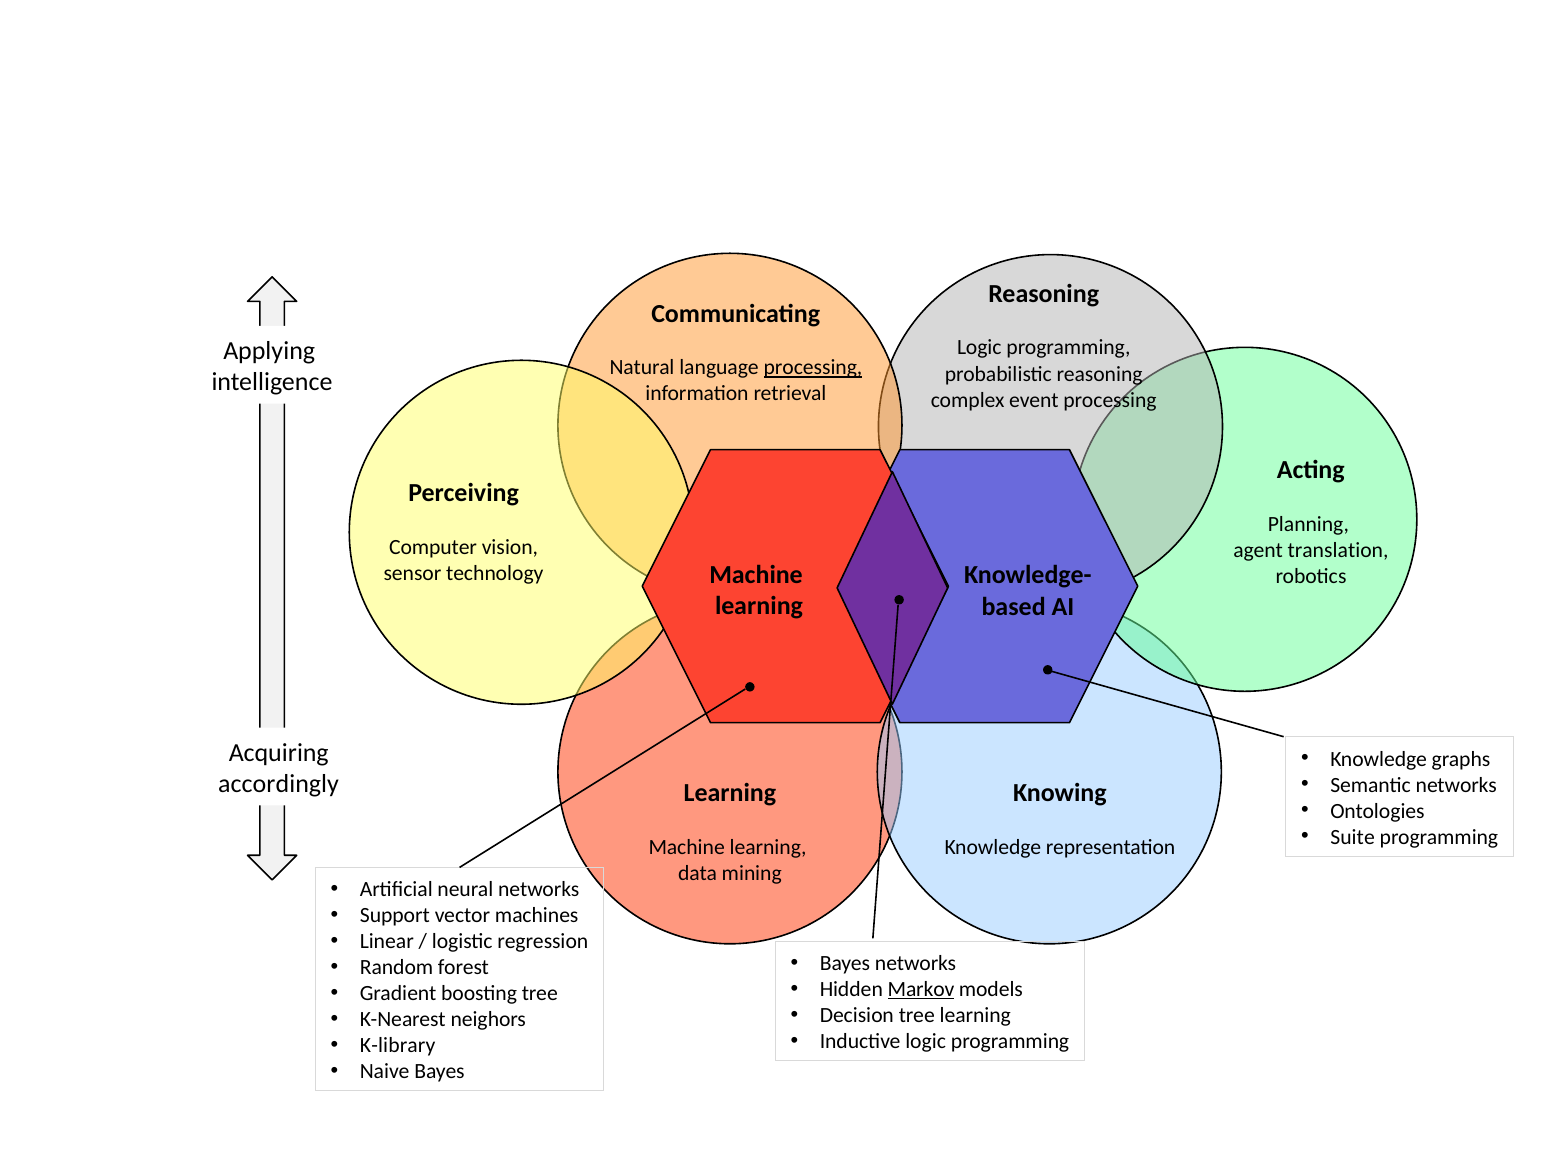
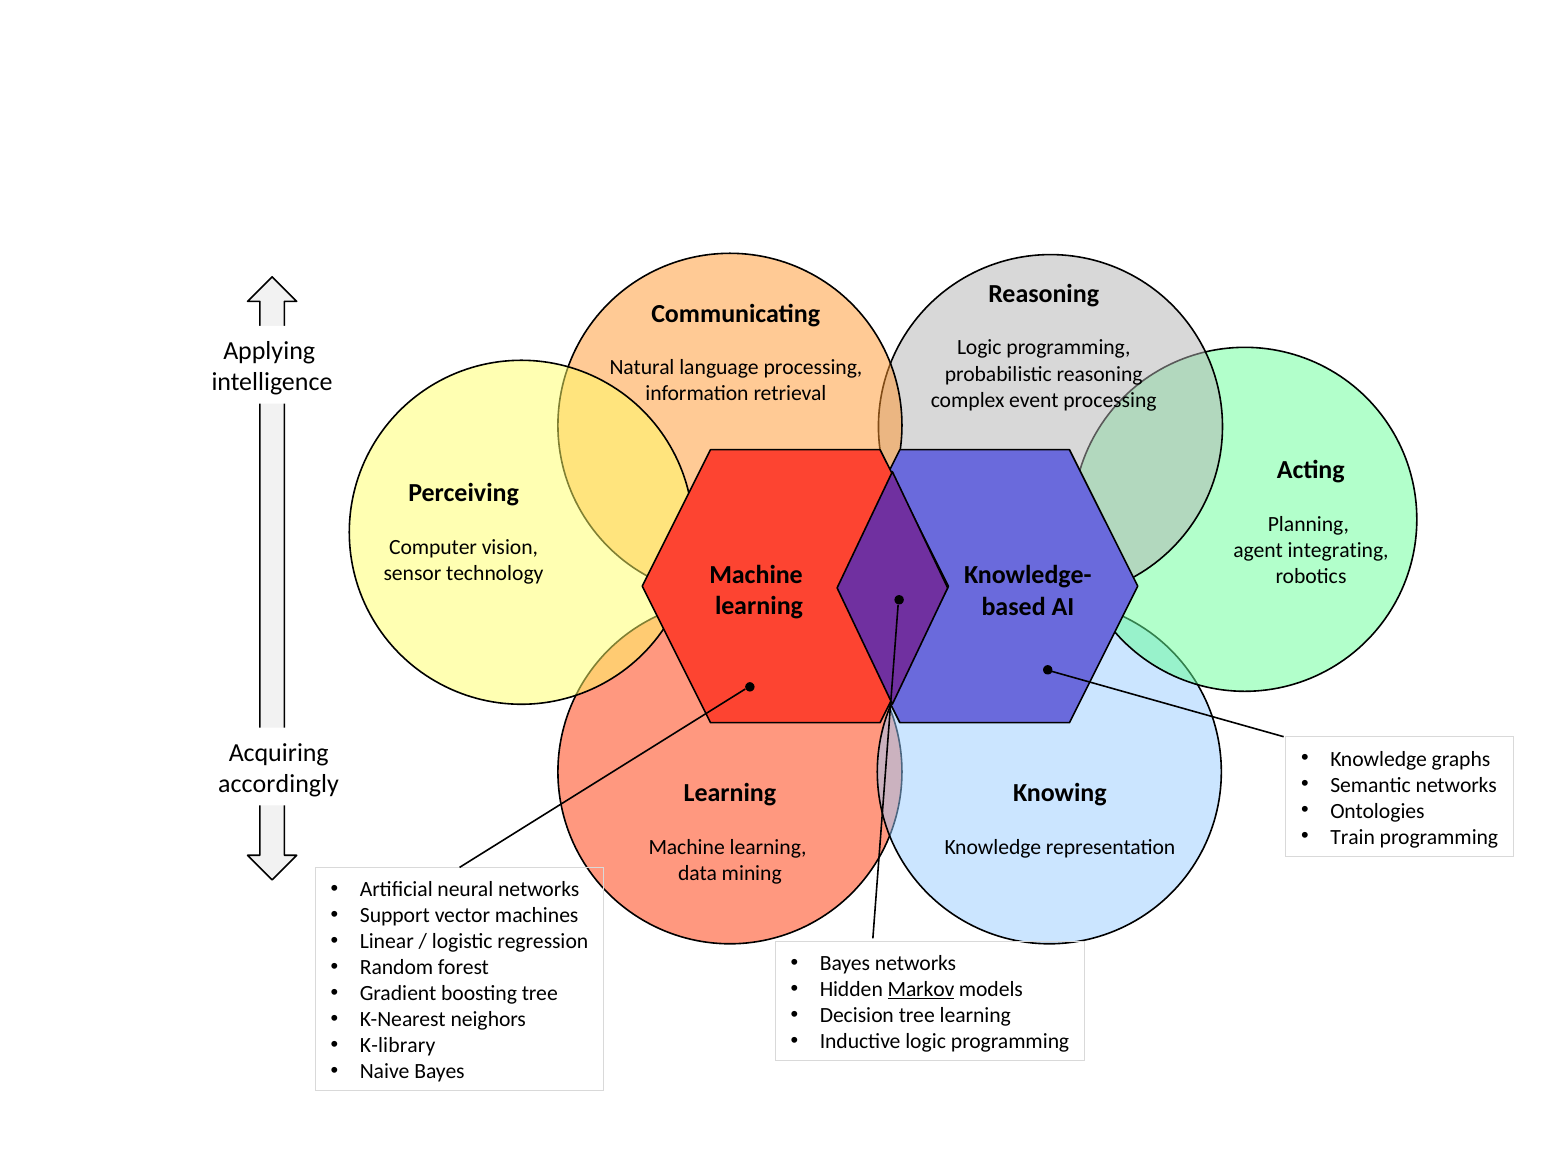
processing at (813, 368) underline: present -> none
translation: translation -> integrating
Suite: Suite -> Train
